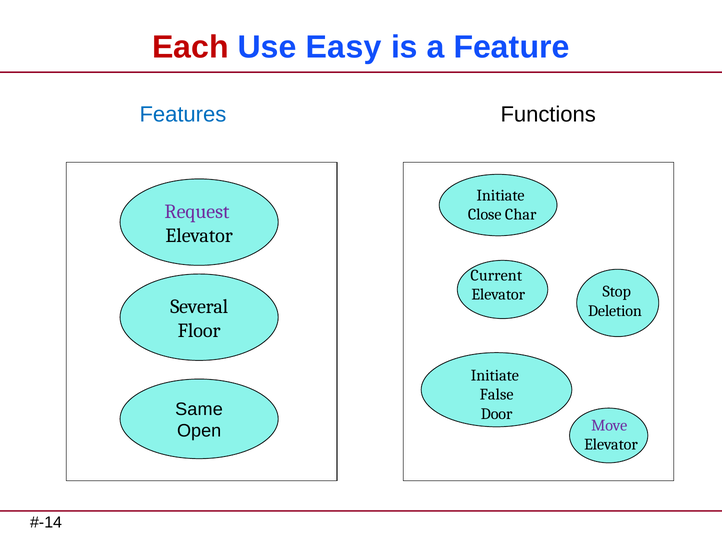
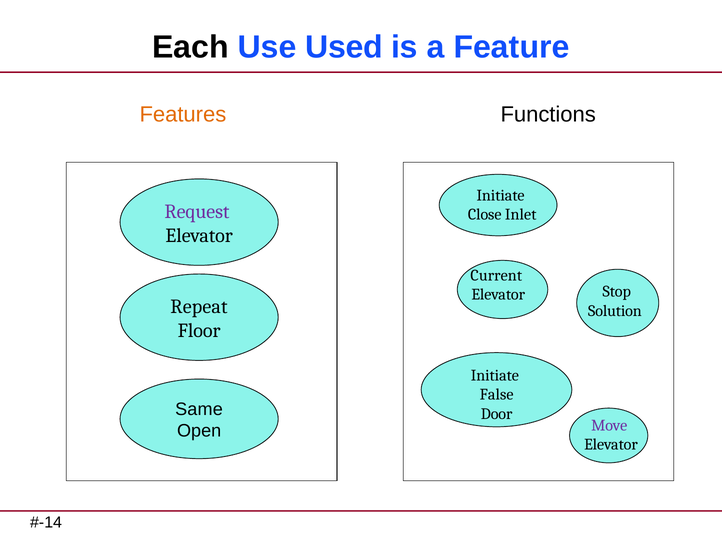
Each colour: red -> black
Easy: Easy -> Used
Features colour: blue -> orange
Char: Char -> Inlet
Several: Several -> Repeat
Deletion: Deletion -> Solution
